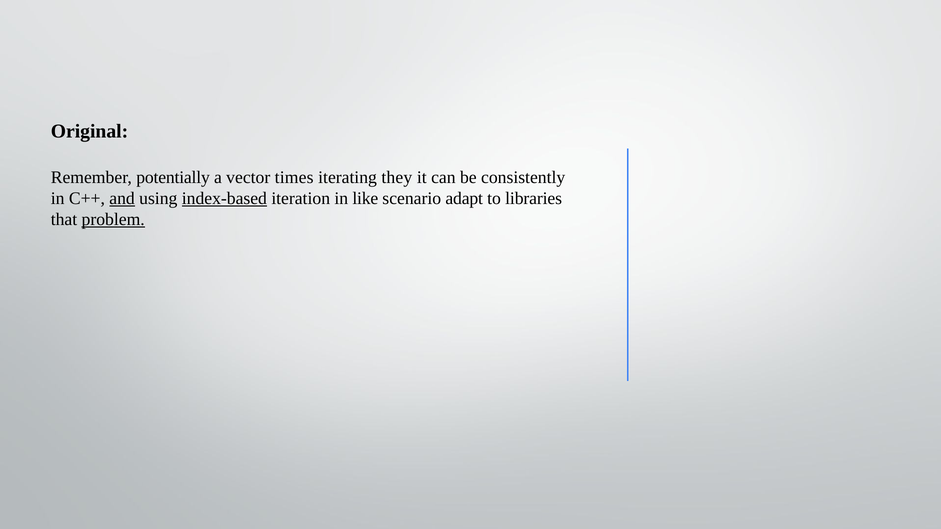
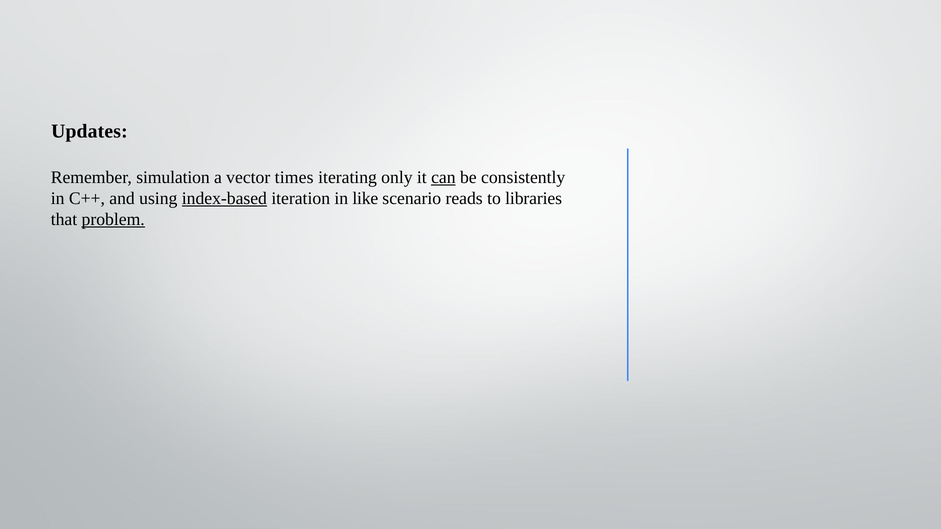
Original: Original -> Updates
potentially: potentially -> simulation
they: they -> only
can underline: none -> present
and underline: present -> none
adapt: adapt -> reads
